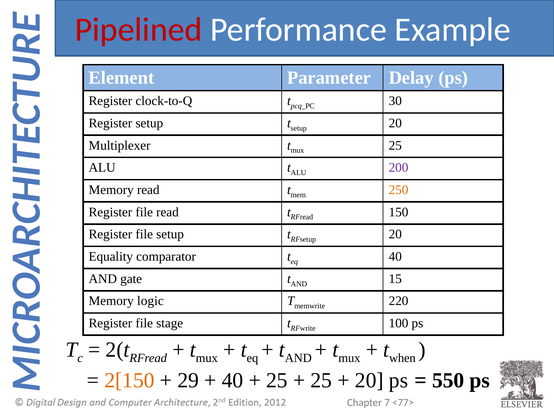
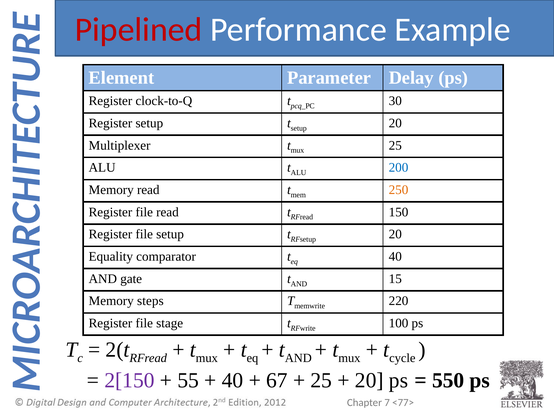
200 colour: purple -> blue
logic: logic -> steps
when: when -> cycle
2[150 colour: orange -> purple
29: 29 -> 55
25 at (277, 380): 25 -> 67
